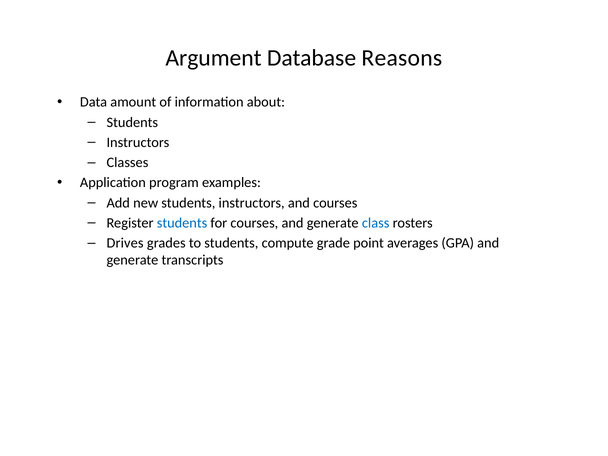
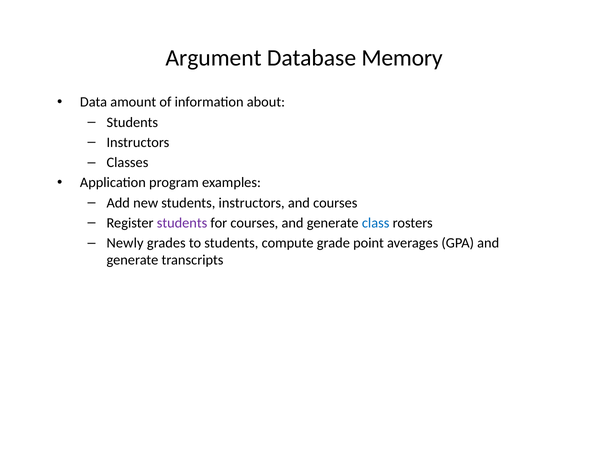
Reasons: Reasons -> Memory
students at (182, 223) colour: blue -> purple
Drives: Drives -> Newly
